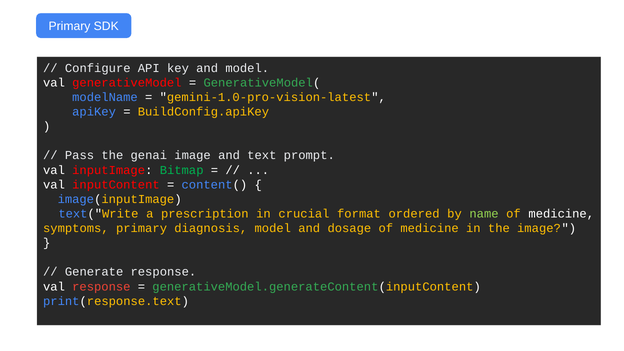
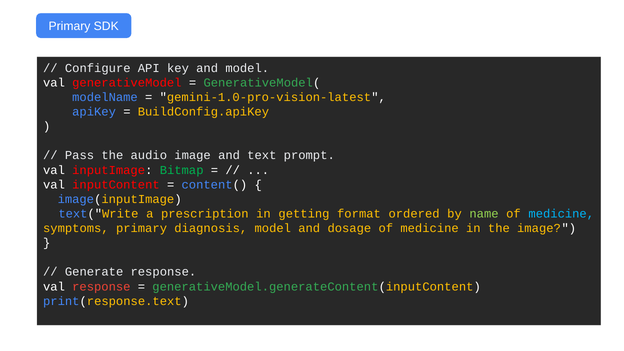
genai: genai -> audio
crucial: crucial -> getting
medicine at (561, 214) colour: white -> light blue
